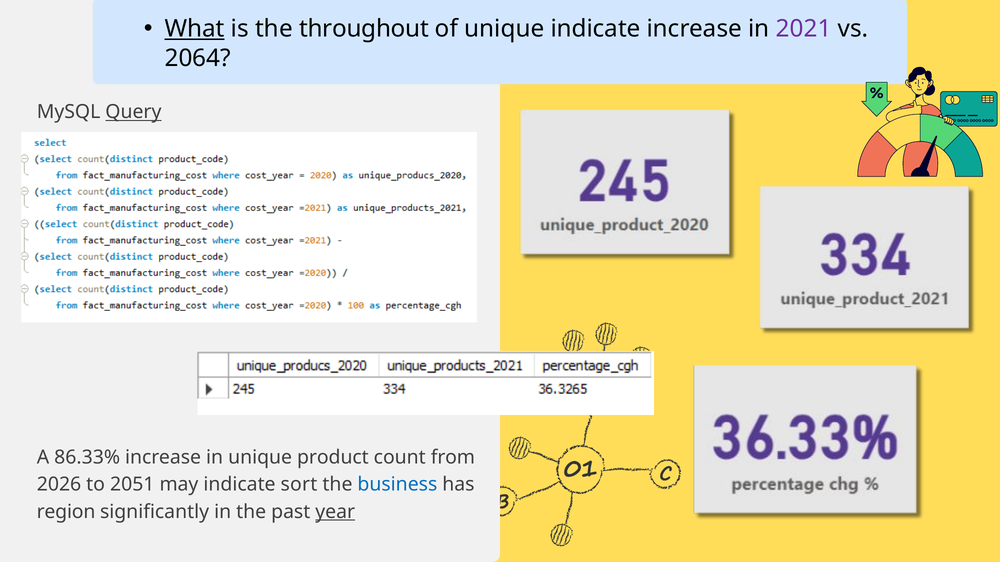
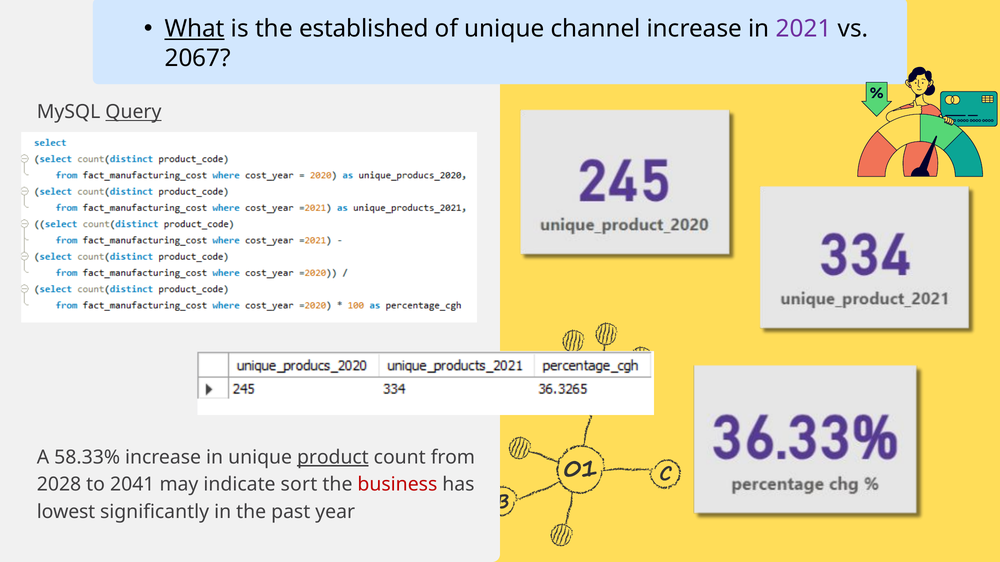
throughout: throughout -> established
unique indicate: indicate -> channel
2064: 2064 -> 2067
86.33%: 86.33% -> 58.33%
product underline: none -> present
2026: 2026 -> 2028
2051: 2051 -> 2041
business colour: blue -> red
region: region -> lowest
year underline: present -> none
